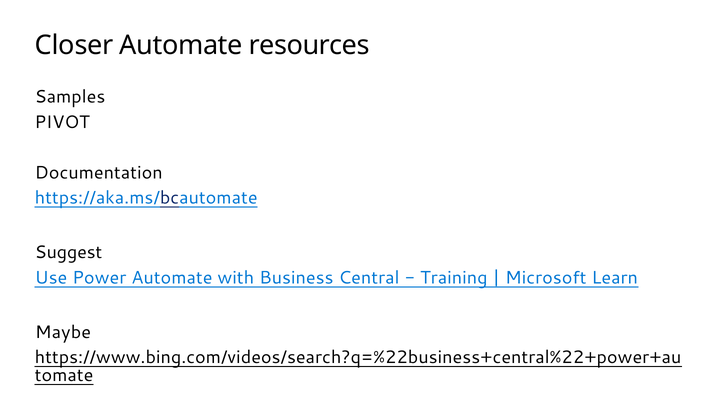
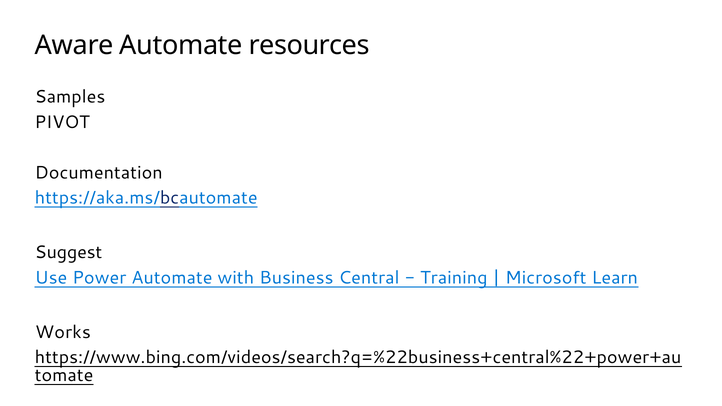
Closer: Closer -> Aware
Maybe: Maybe -> Works
